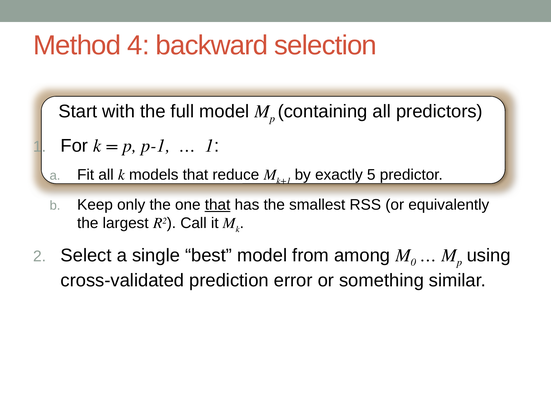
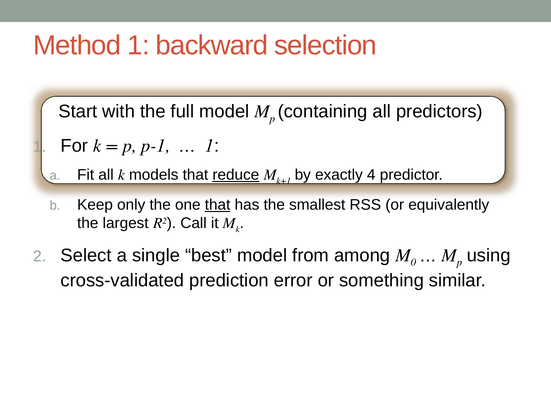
Method 4: 4 -> 1
reduce underline: none -> present
5: 5 -> 4
